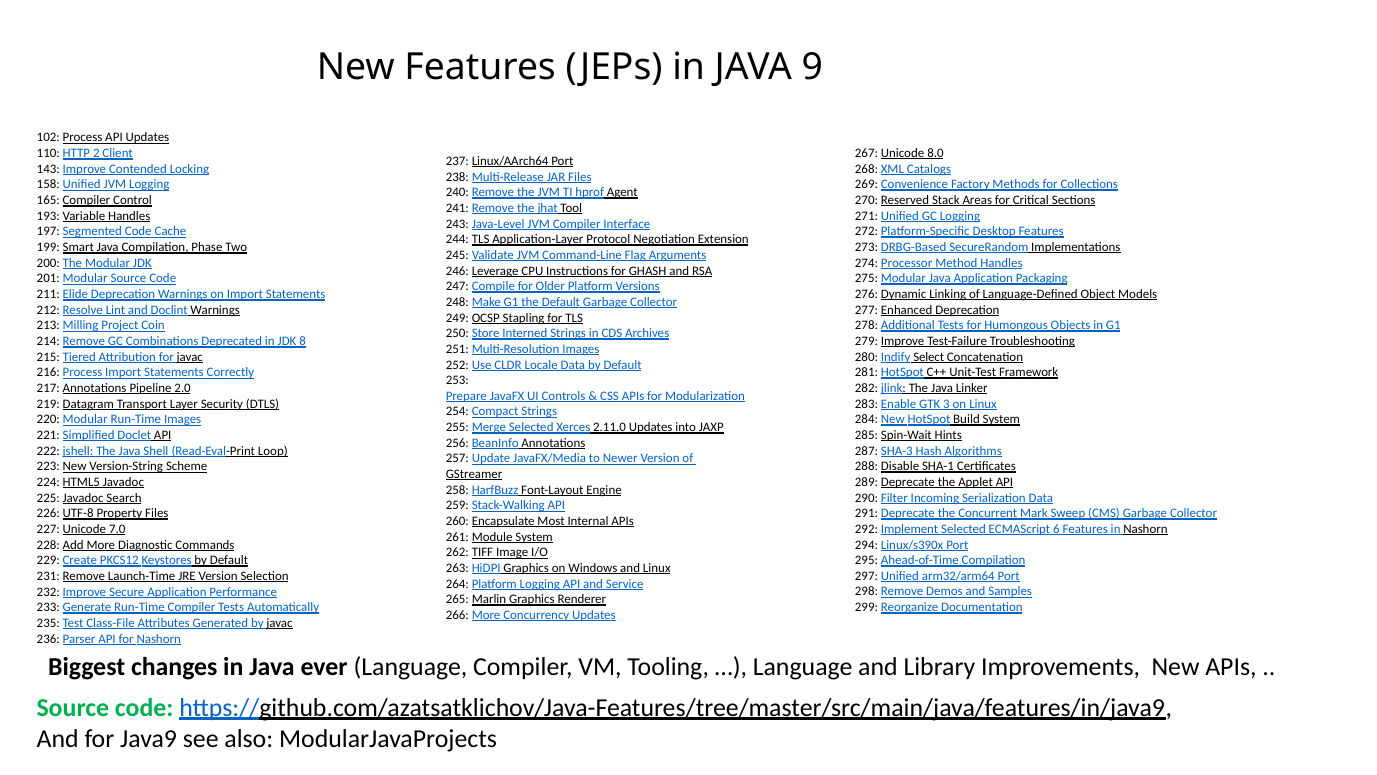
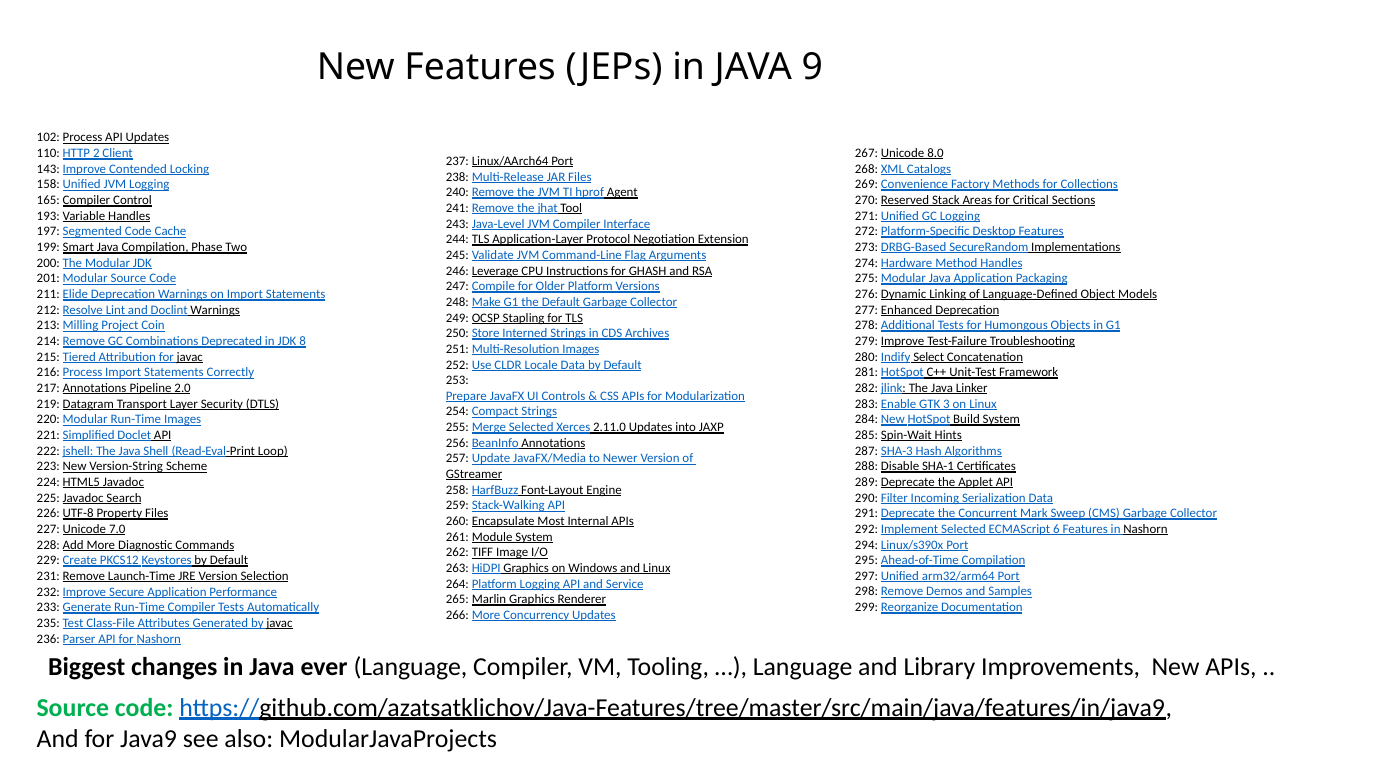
Processor: Processor -> Hardware
